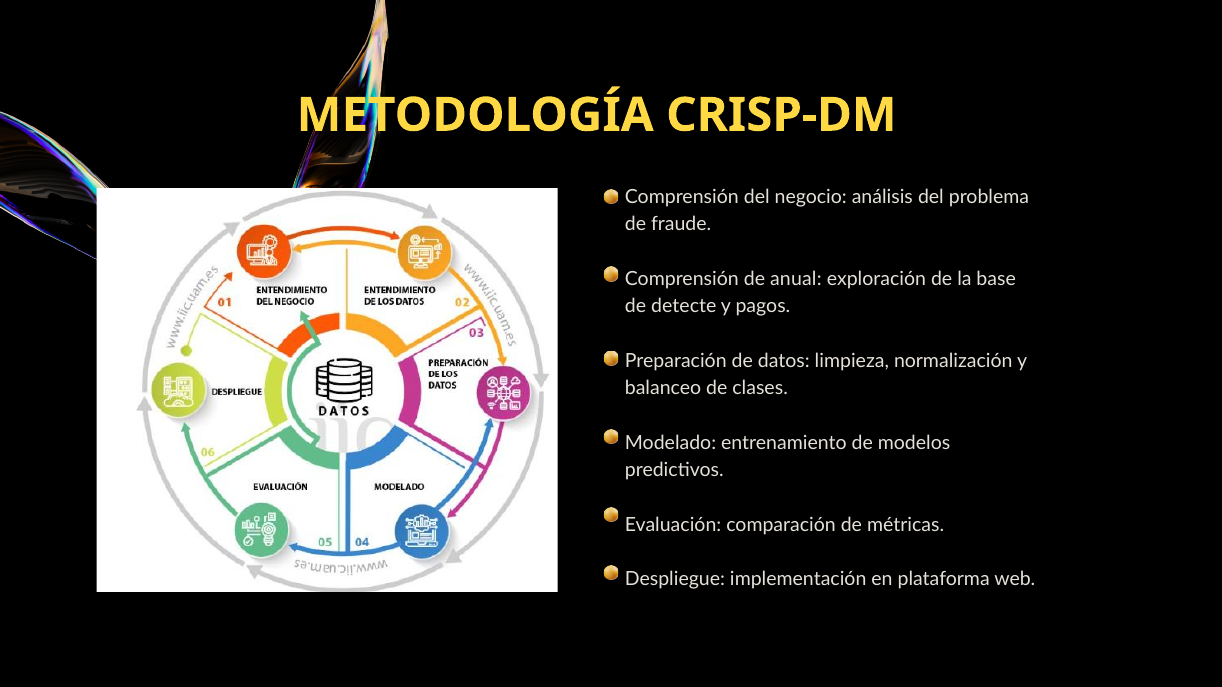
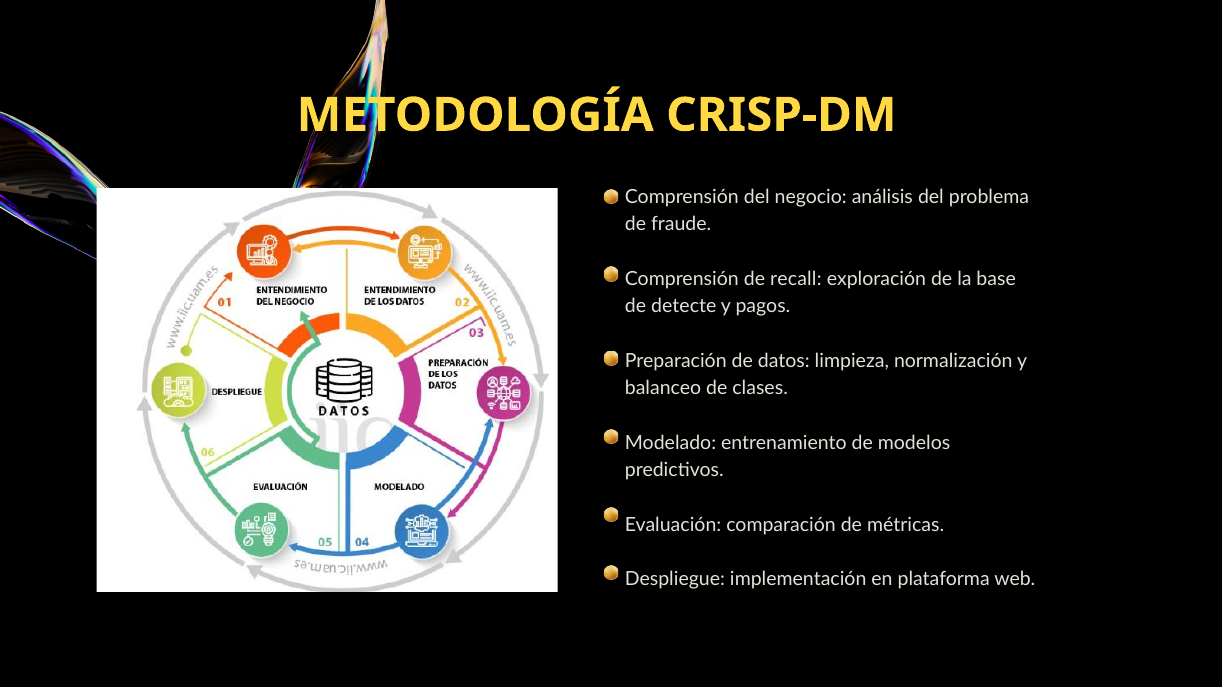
anual: anual -> recall
